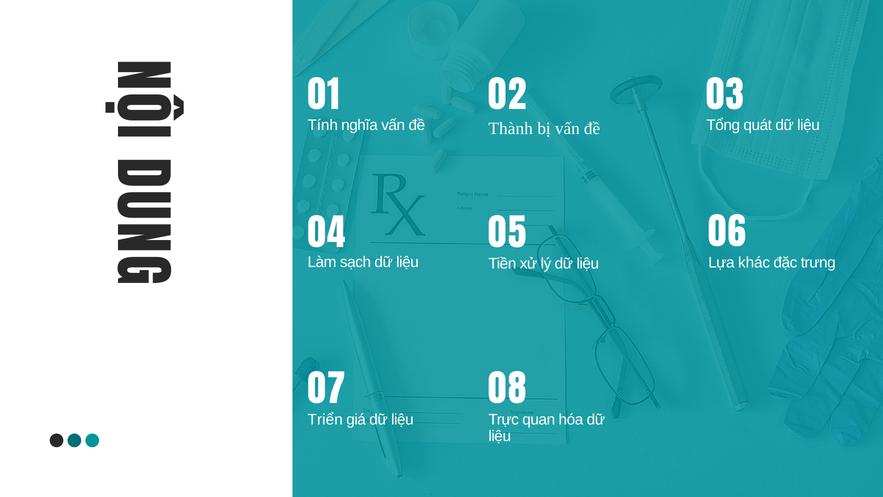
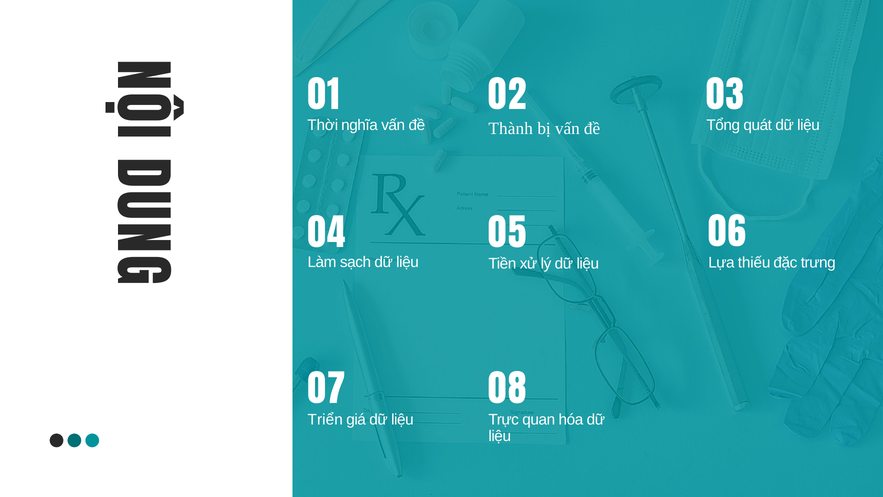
Tính: Tính -> Thời
khác: khác -> thiếu
